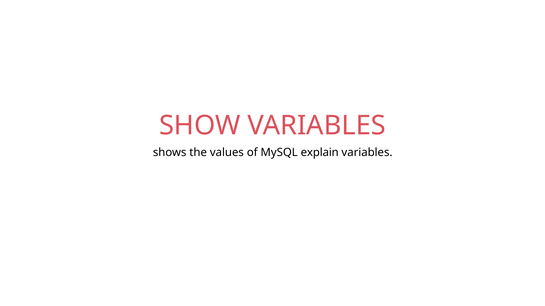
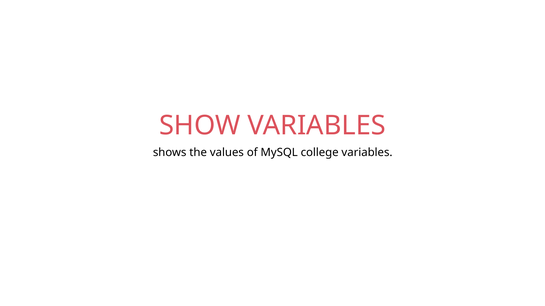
explain: explain -> college
